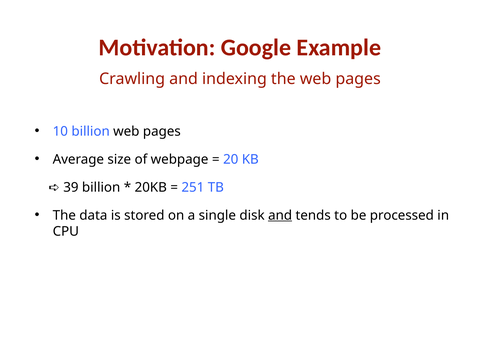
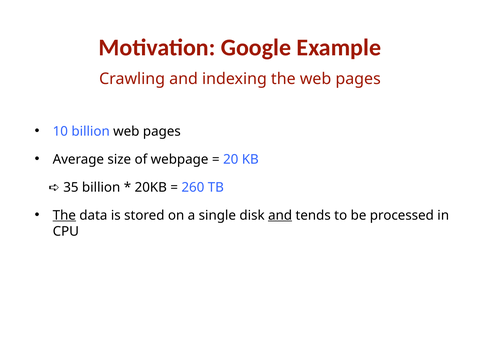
39: 39 -> 35
251: 251 -> 260
The at (64, 215) underline: none -> present
